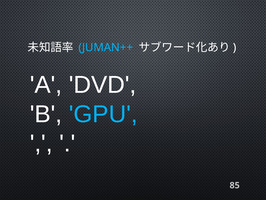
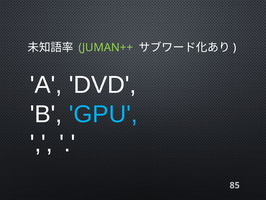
JUMAN++ colour: light blue -> light green
